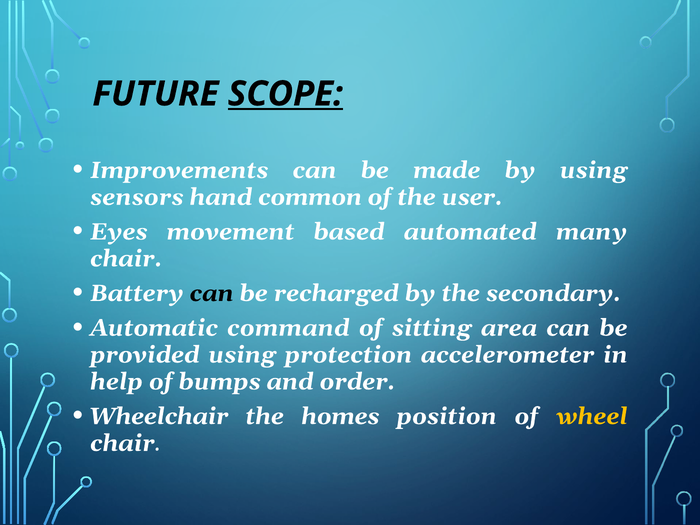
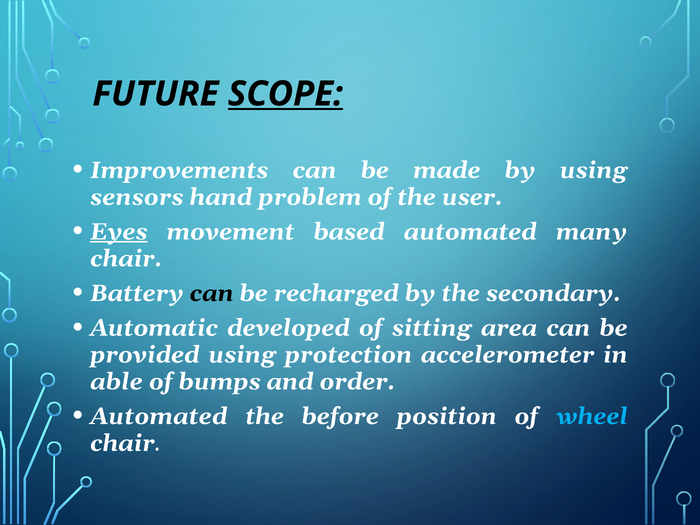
common: common -> problem
Eyes underline: none -> present
command: command -> developed
help: help -> able
Wheelchair at (159, 416): Wheelchair -> Automated
homes: homes -> before
wheel colour: yellow -> light blue
